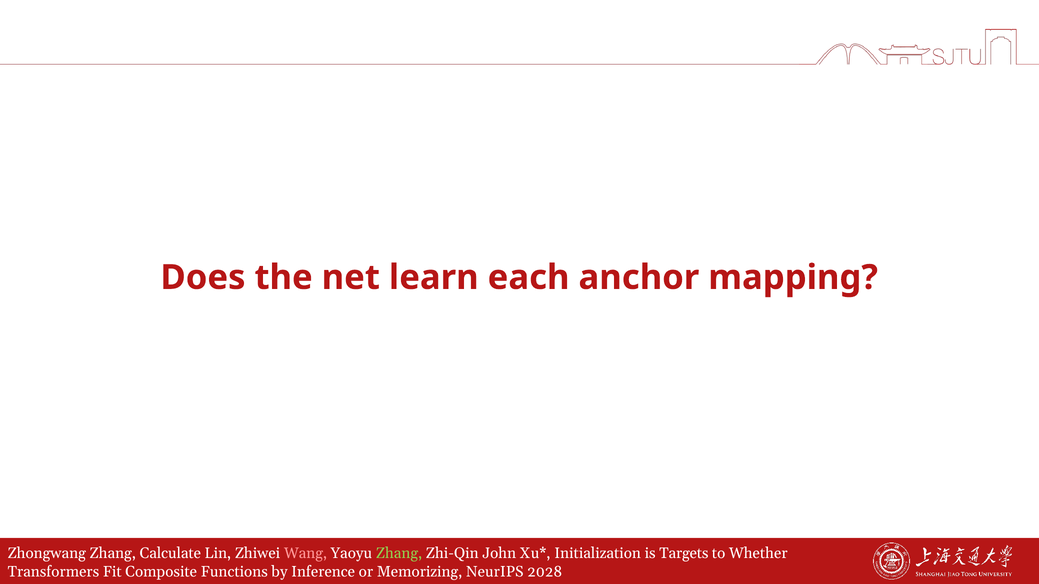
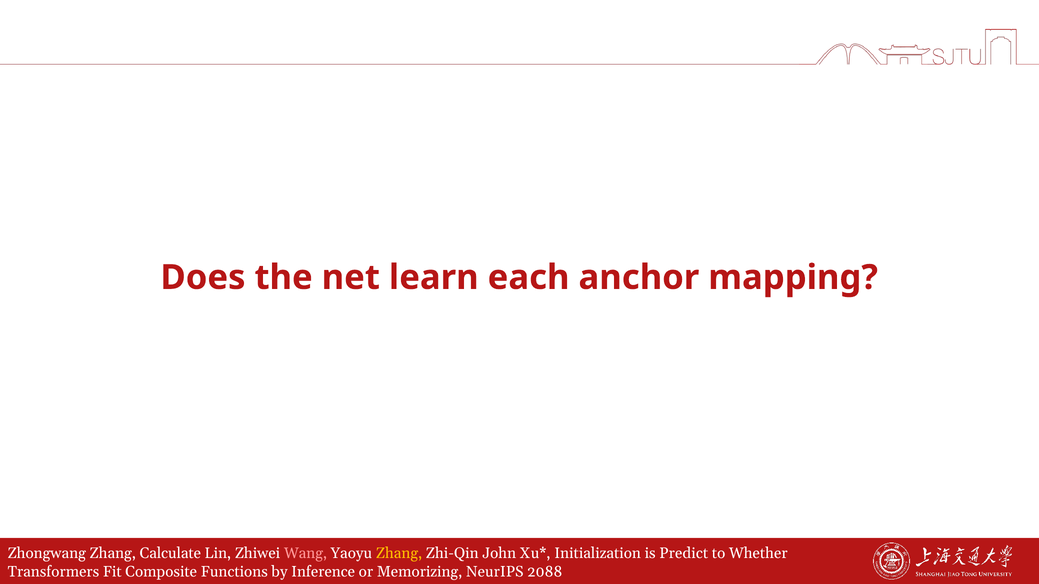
Zhang at (399, 554) colour: light green -> yellow
Targets: Targets -> Predict
2028: 2028 -> 2088
